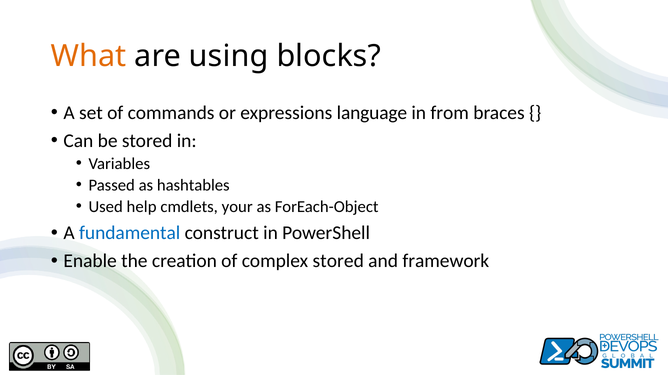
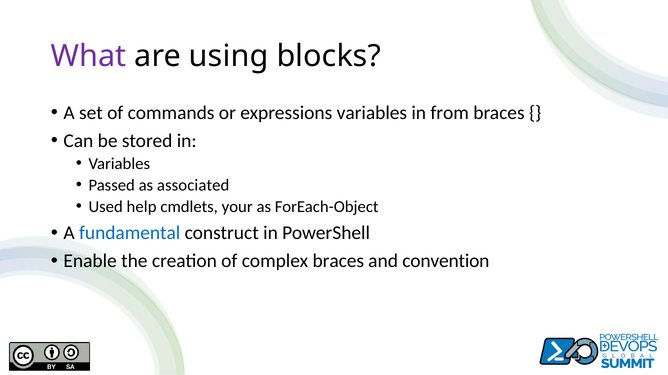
What colour: orange -> purple
expressions language: language -> variables
hashtables: hashtables -> associated
complex stored: stored -> braces
framework: framework -> convention
